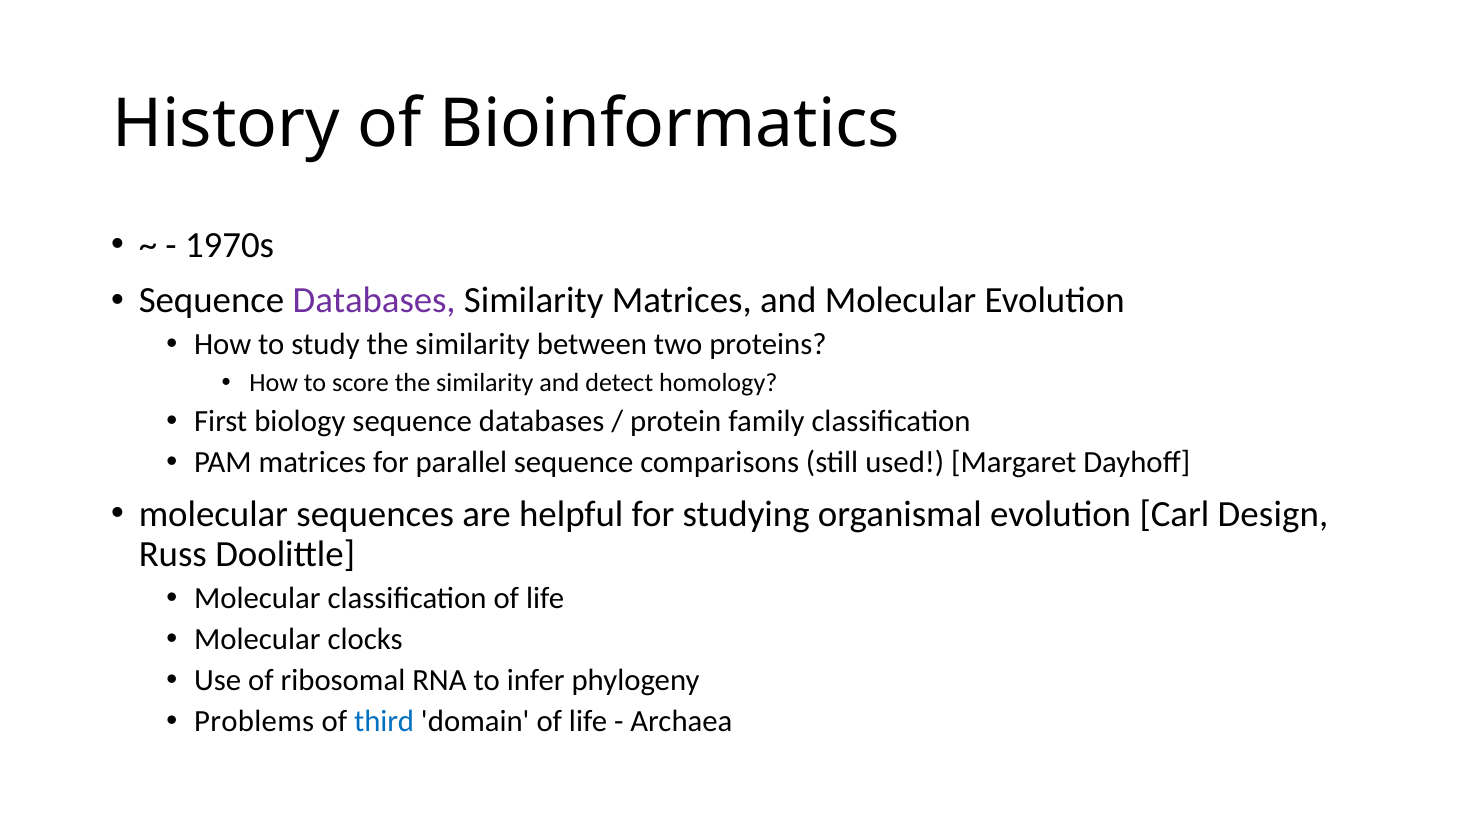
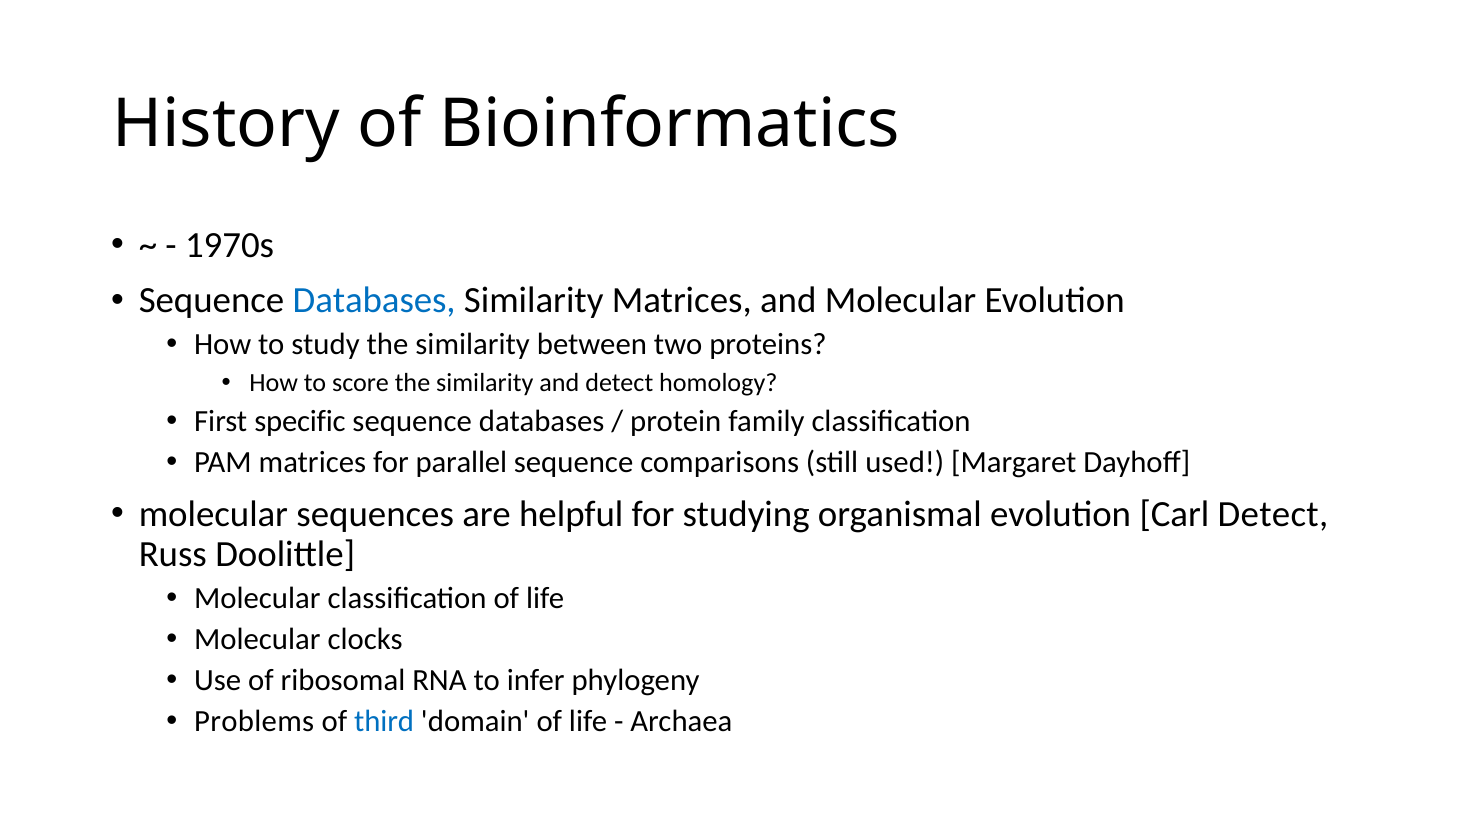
Databases at (374, 300) colour: purple -> blue
biology: biology -> specific
Carl Design: Design -> Detect
